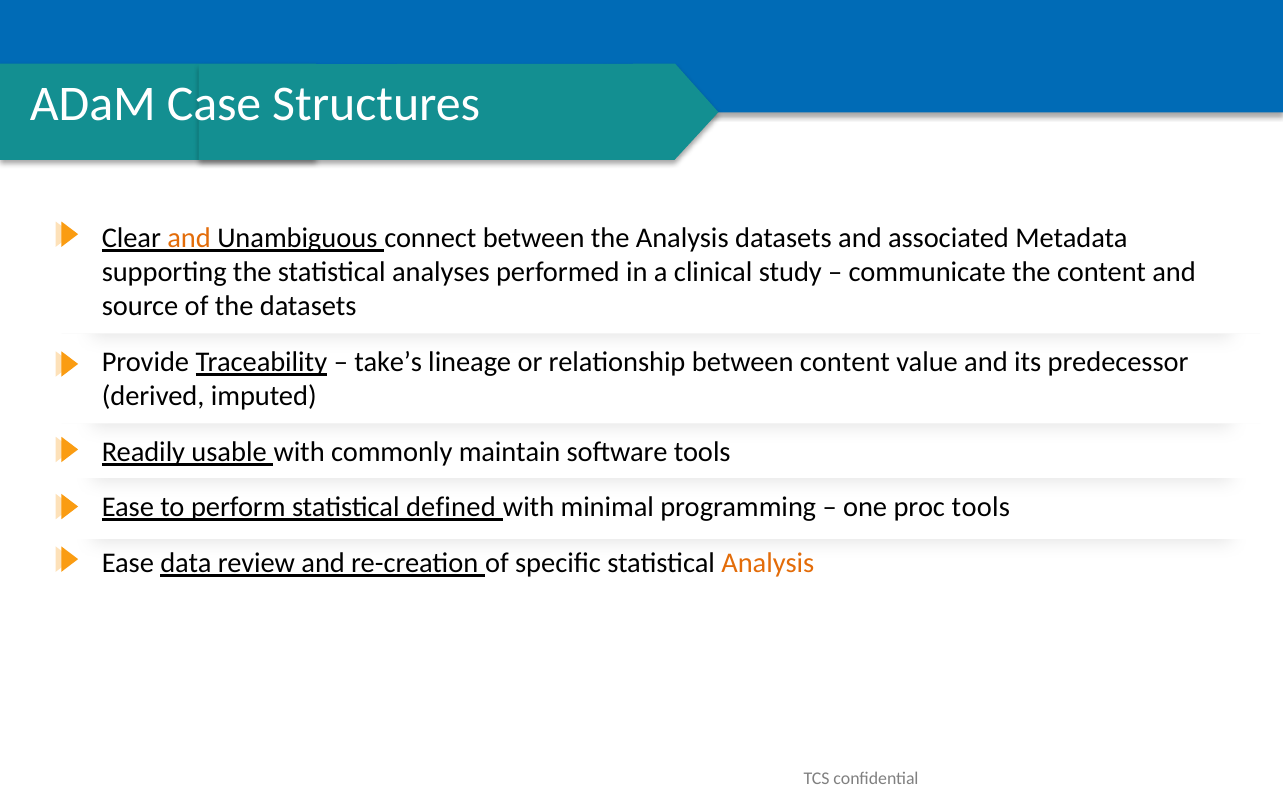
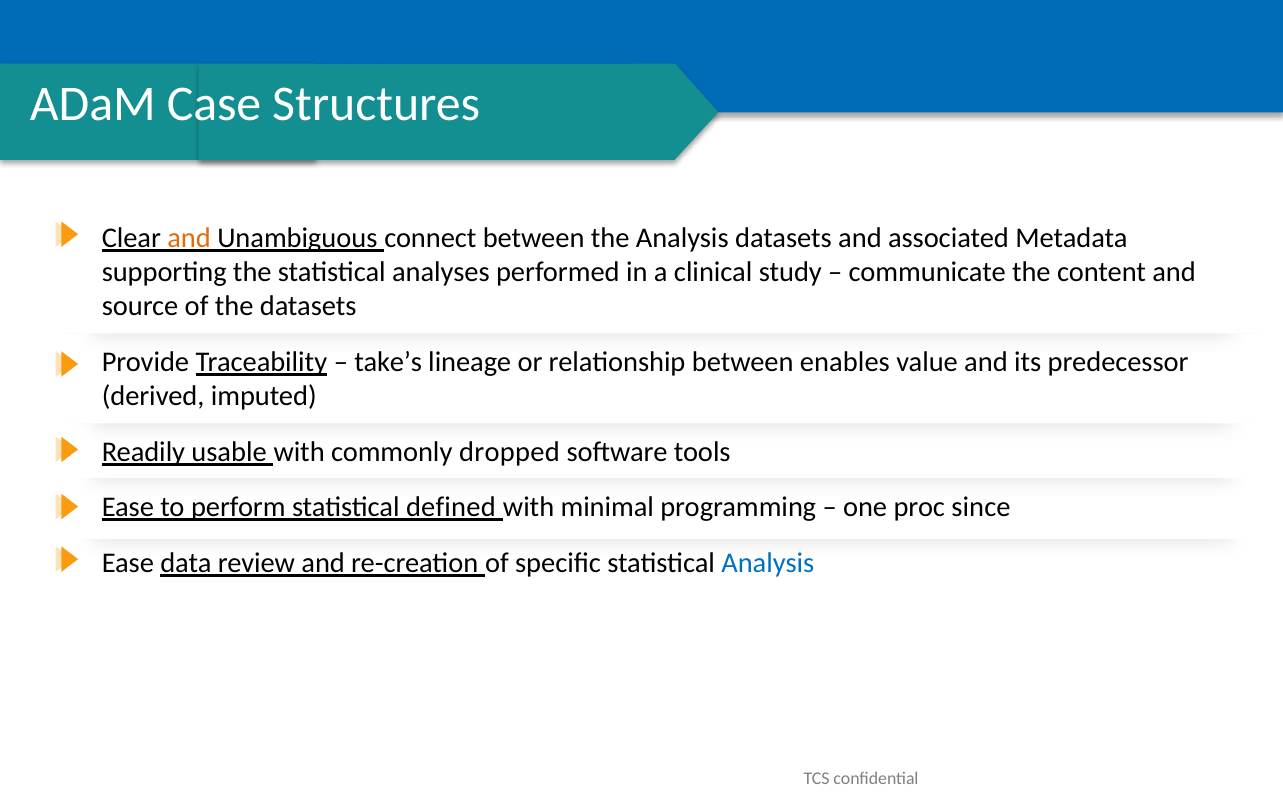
between content: content -> enables
maintain: maintain -> dropped
proc tools: tools -> since
Analysis at (768, 563) colour: orange -> blue
